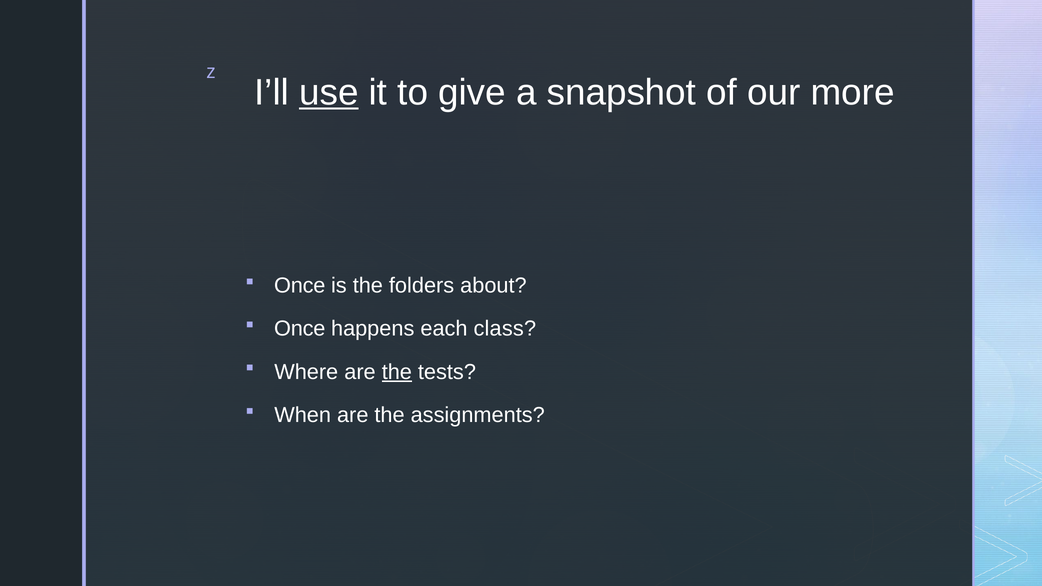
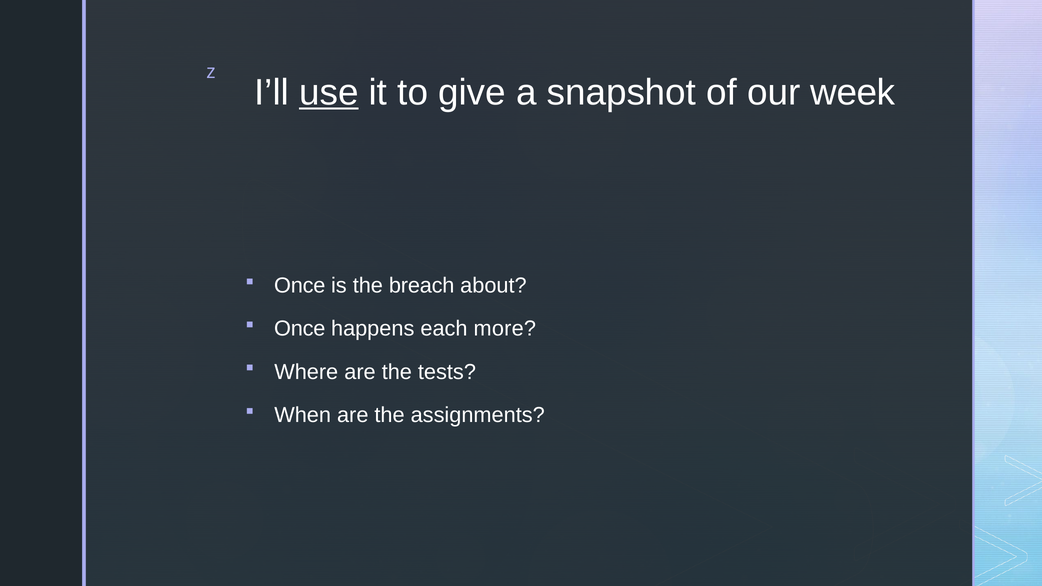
more: more -> week
folders: folders -> breach
class: class -> more
the at (397, 372) underline: present -> none
